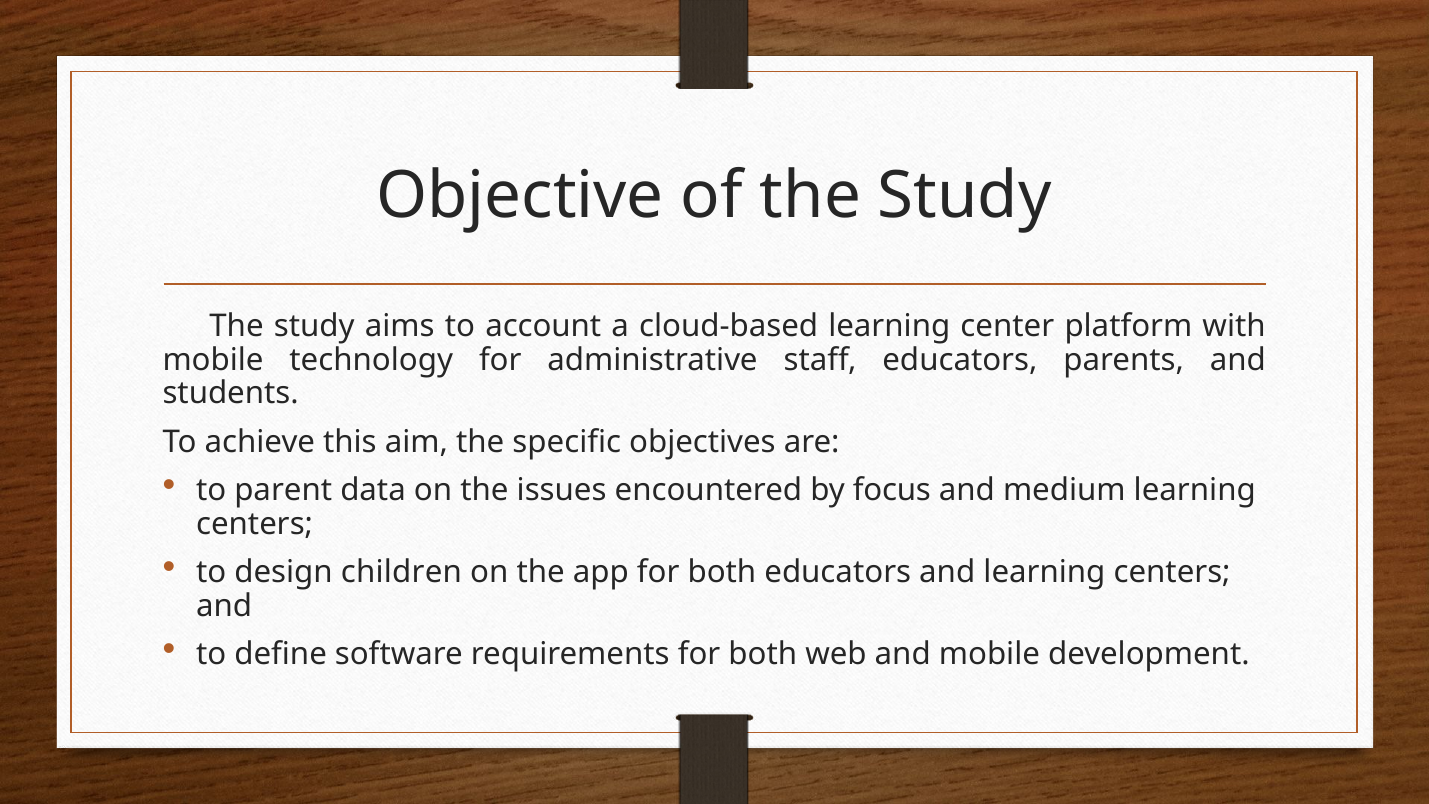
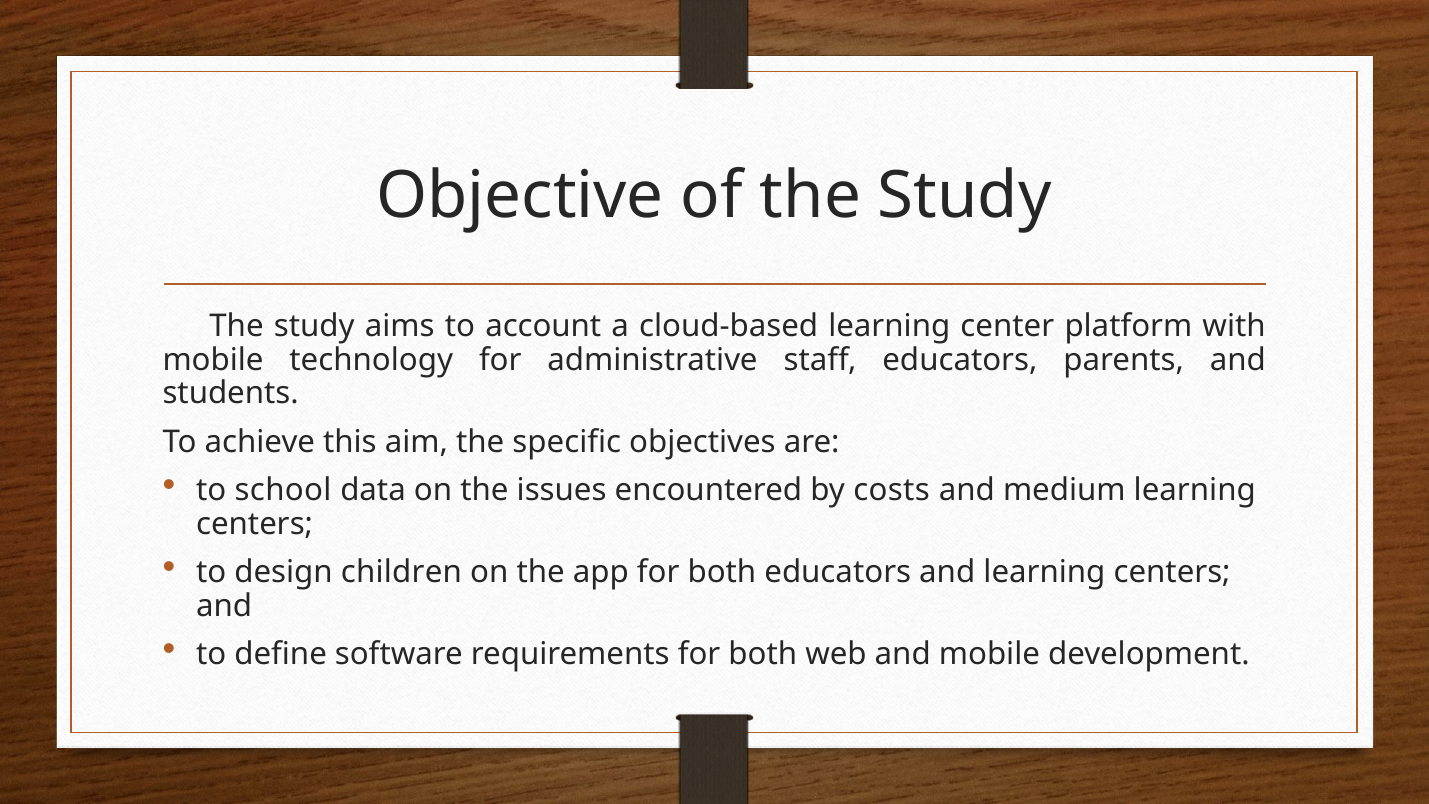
parent: parent -> school
focus: focus -> costs
